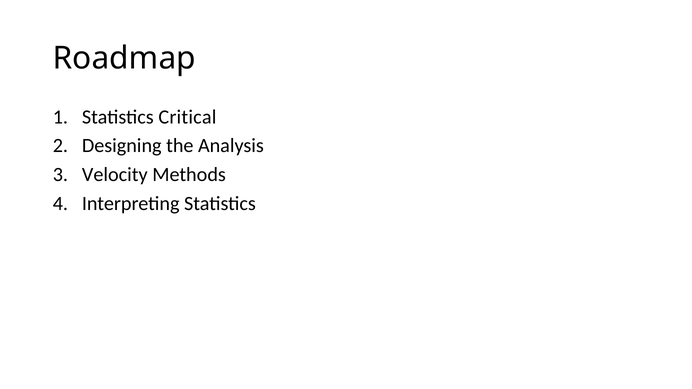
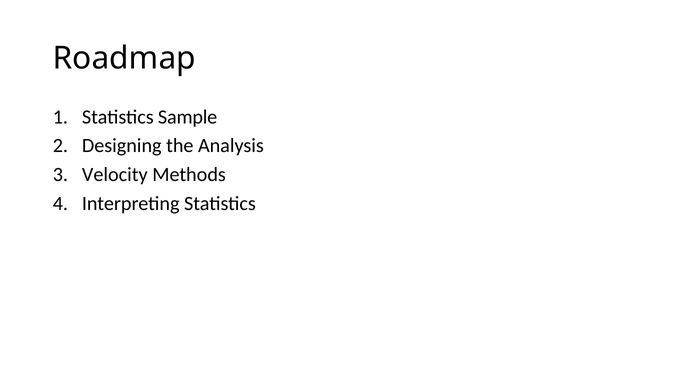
Critical: Critical -> Sample
